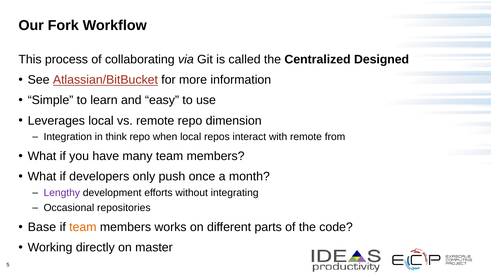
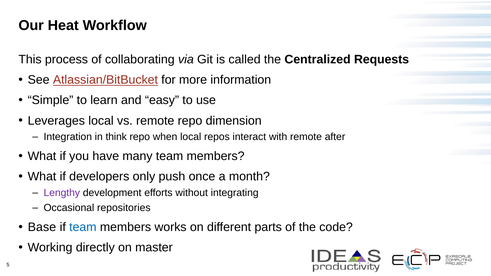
Fork: Fork -> Heat
Designed: Designed -> Requests
from: from -> after
team at (83, 227) colour: orange -> blue
